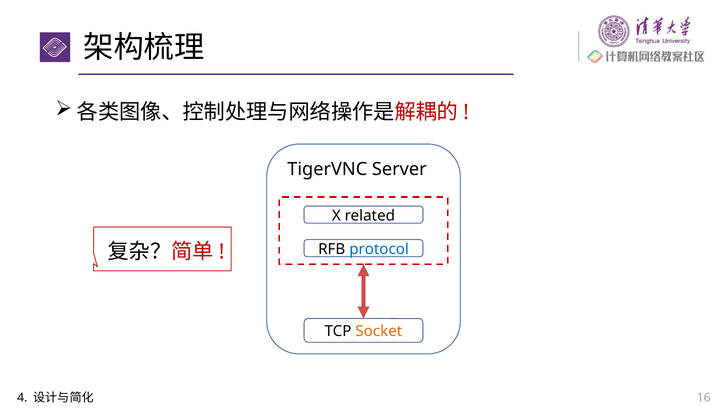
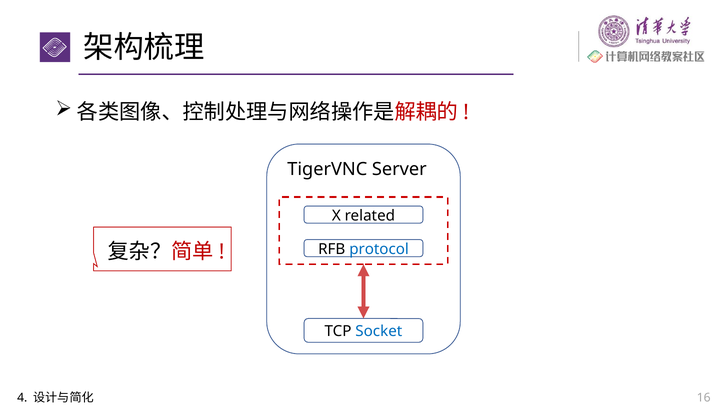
Socket colour: orange -> blue
